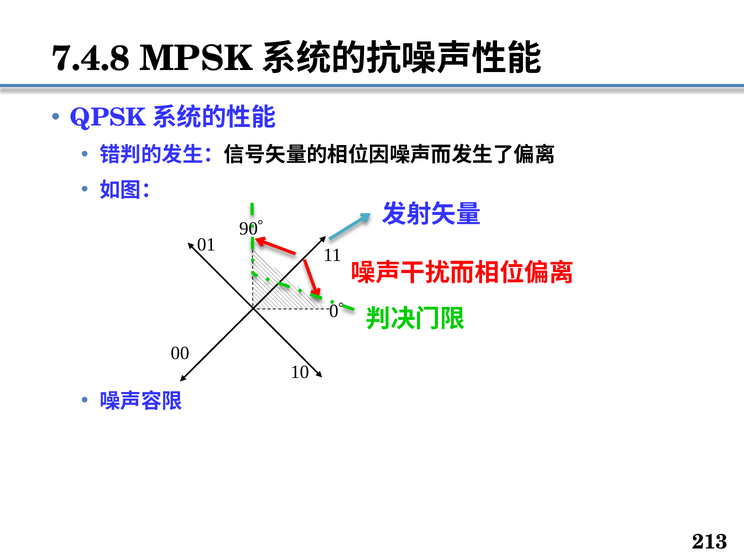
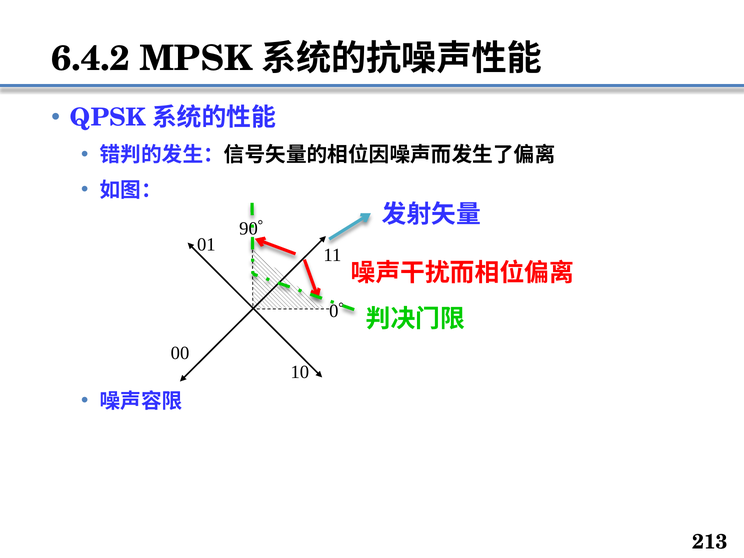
7.4.8: 7.4.8 -> 6.4.2
